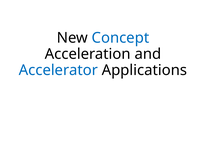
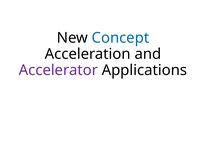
Accelerator colour: blue -> purple
